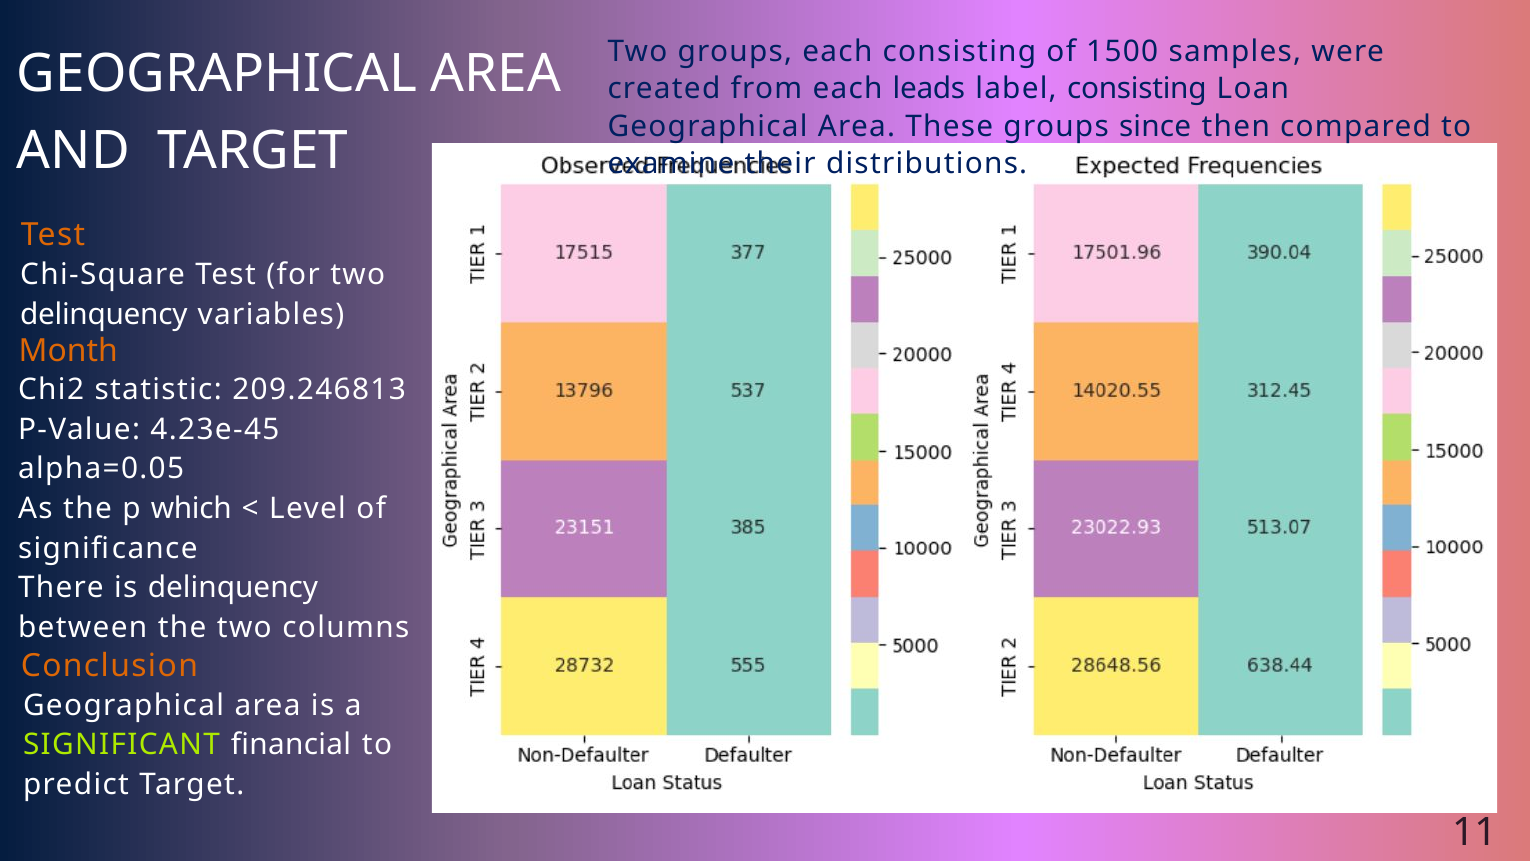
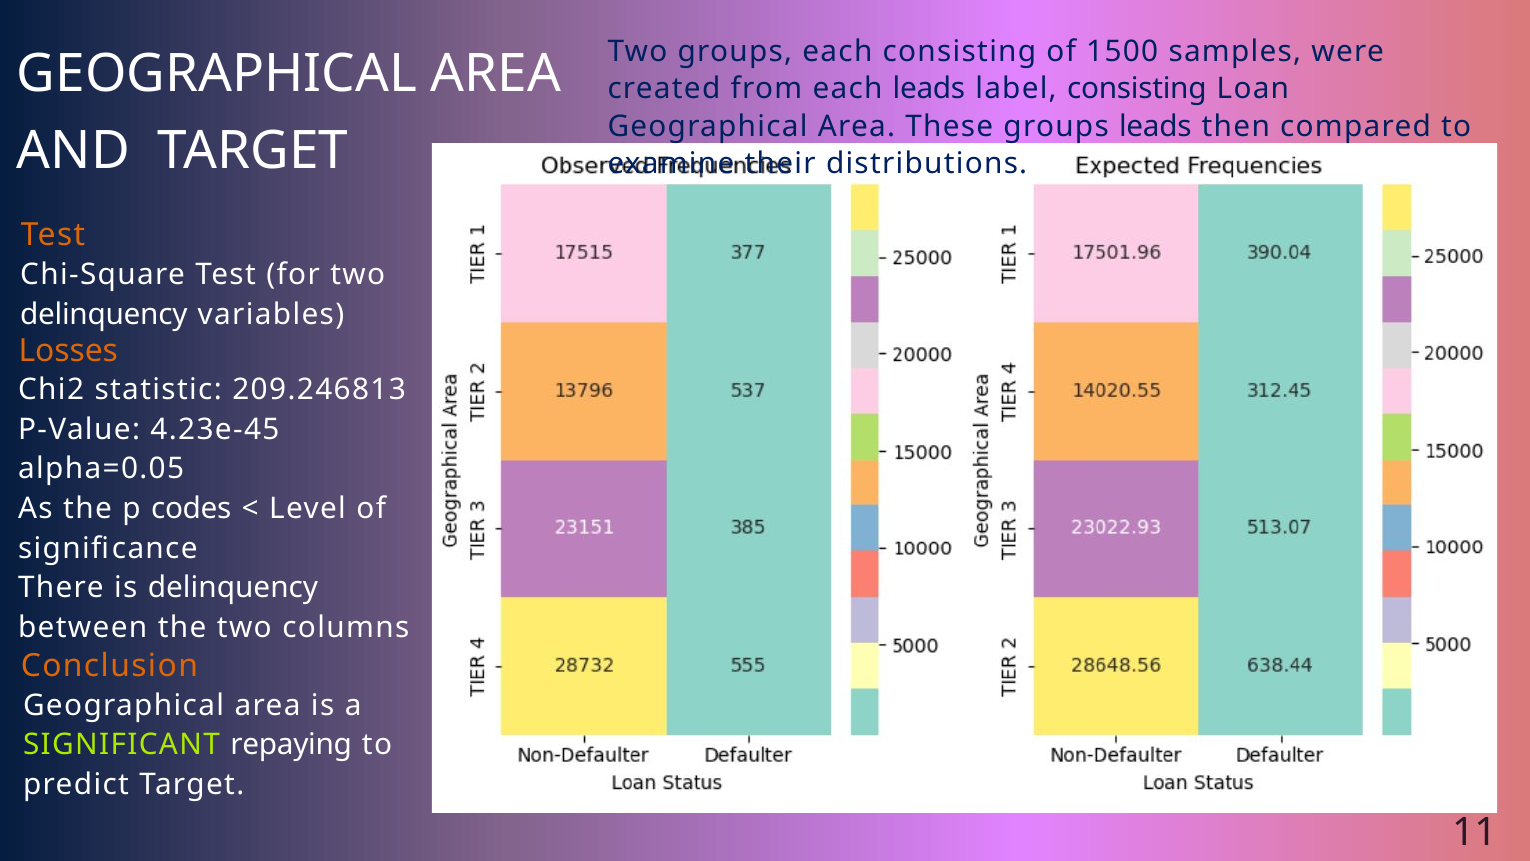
groups since: since -> leads
Month: Month -> Losses
which: which -> codes
financial: financial -> repaying
